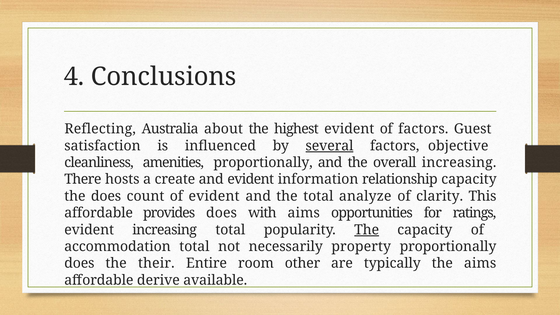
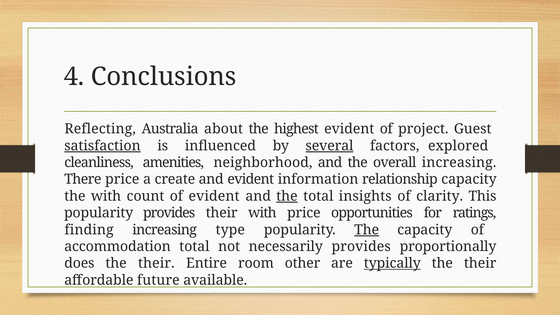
of factors: factors -> project
satisfaction underline: none -> present
objective: objective -> explored
amenities proportionally: proportionally -> neighborhood
There hosts: hosts -> price
the does: does -> with
the at (287, 196) underline: none -> present
analyze: analyze -> insights
affordable at (99, 213): affordable -> popularity
provides does: does -> their
with aims: aims -> price
evident at (89, 230): evident -> finding
increasing total: total -> type
necessarily property: property -> provides
typically underline: none -> present
aims at (480, 263): aims -> their
derive: derive -> future
